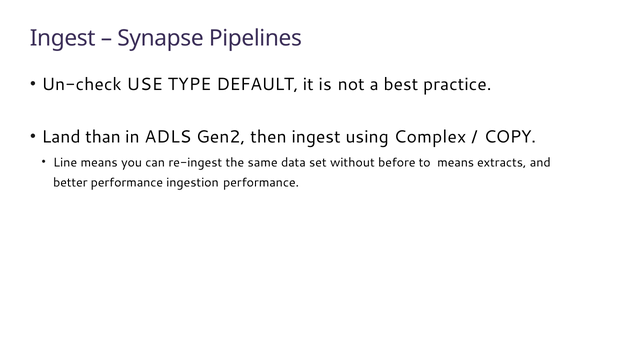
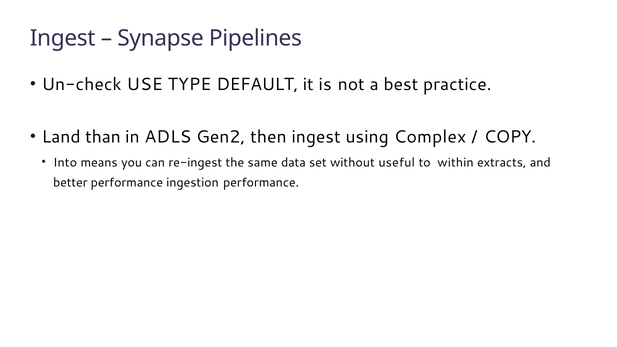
Line: Line -> Into
before: before -> useful
to means: means -> within
